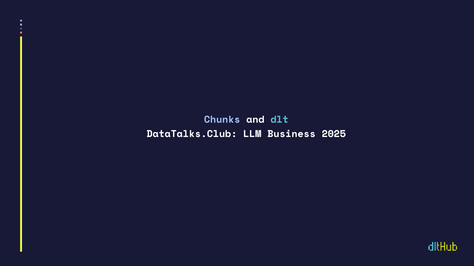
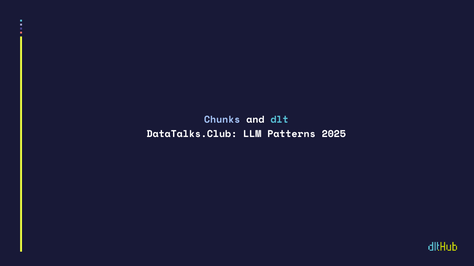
Business: Business -> Patterns
